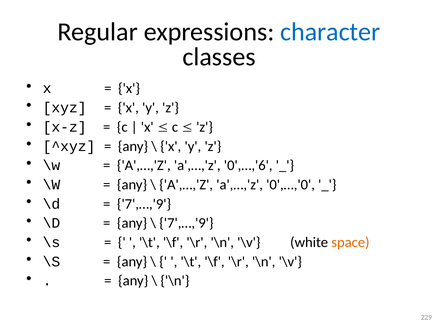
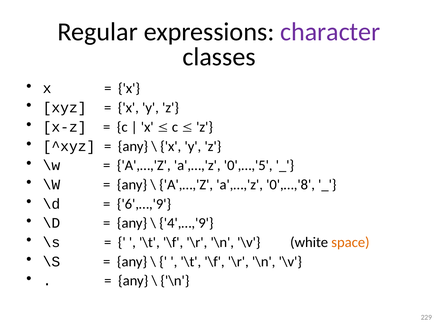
character colour: blue -> purple
0',…,'6: 0',…,'6 -> 0',…,'5
0',…,'0: 0',…,'0 -> 0',…,'8
7',…,'9 at (144, 204): 7',…,'9 -> 6',…,'9
7',…,'9 at (186, 223): 7',…,'9 -> 4',…,'9
